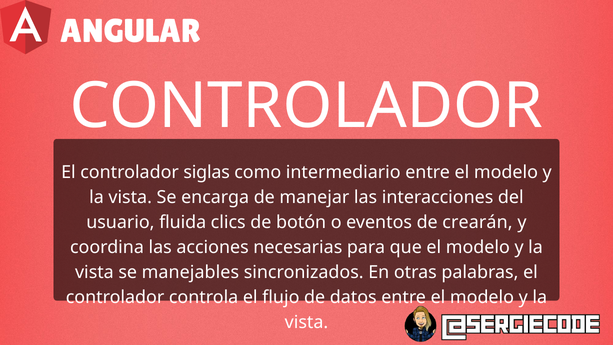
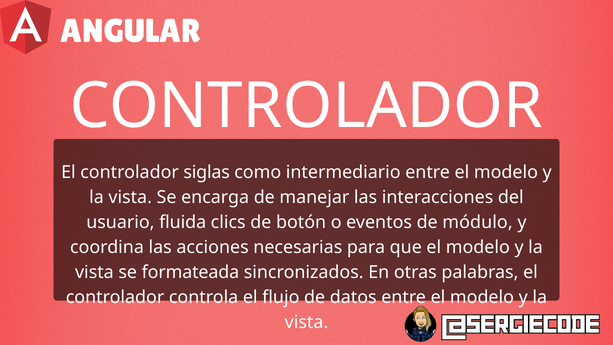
crearán: crearán -> módulo
manejables: manejables -> formateada
